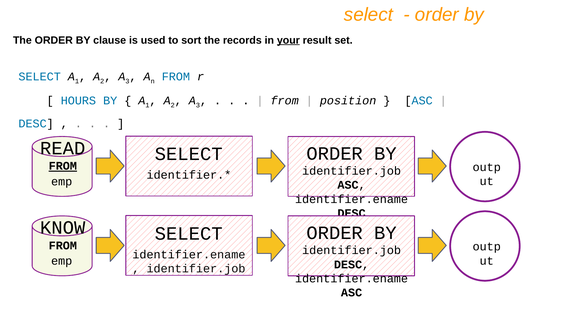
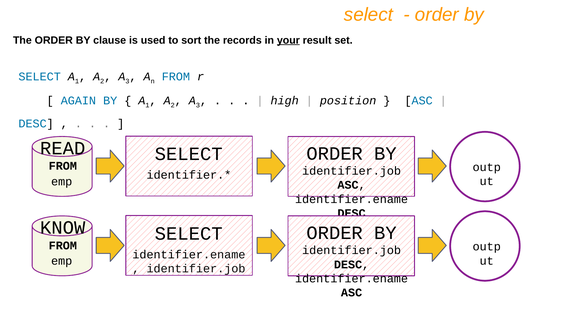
HOURS: HOURS -> AGAIN
from at (285, 101): from -> high
FROM at (63, 166) underline: present -> none
